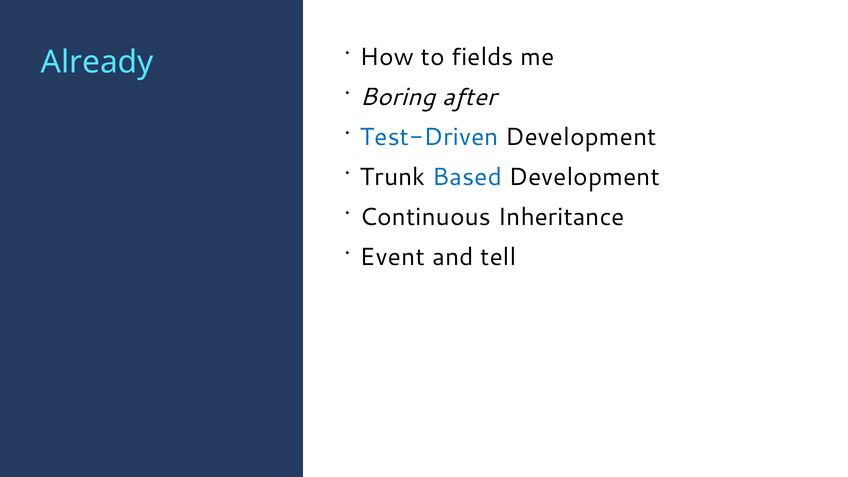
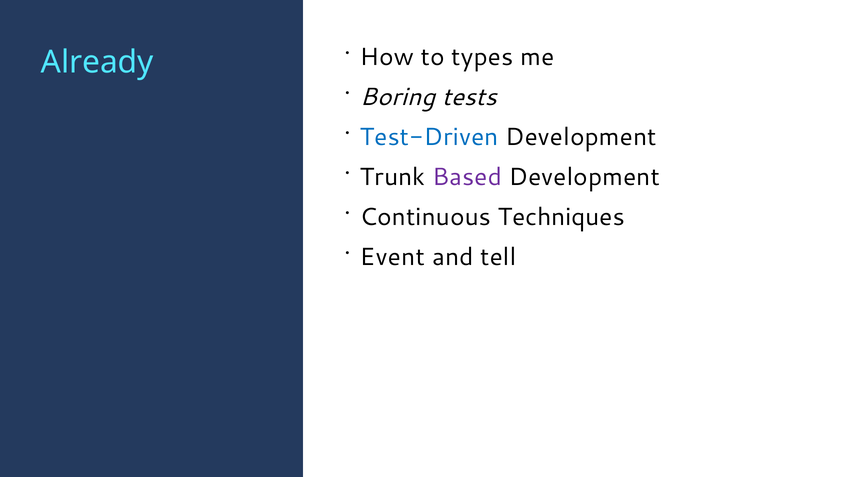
fields: fields -> types
after: after -> tests
Based colour: blue -> purple
Inheritance: Inheritance -> Techniques
